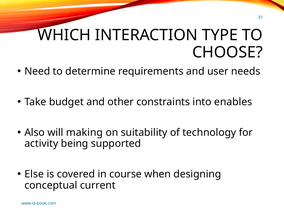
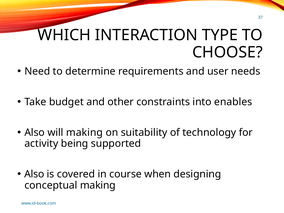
Else at (34, 174): Else -> Also
conceptual current: current -> making
